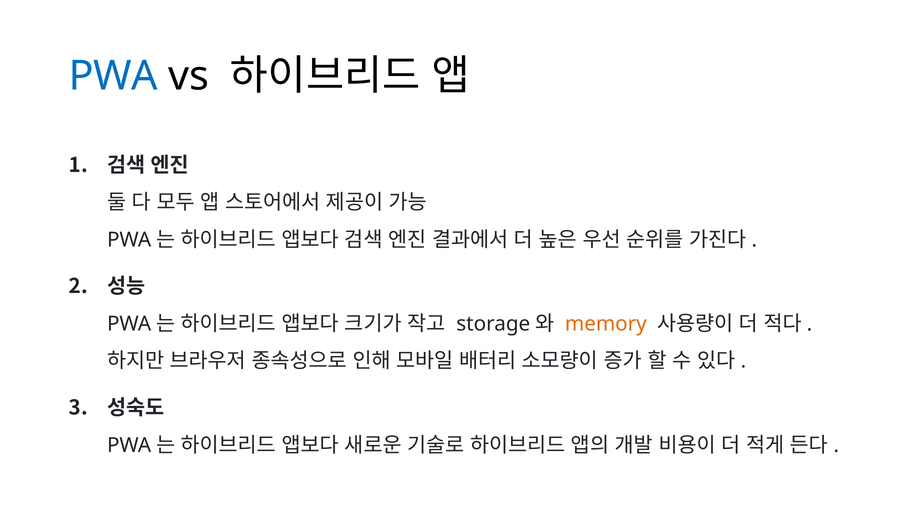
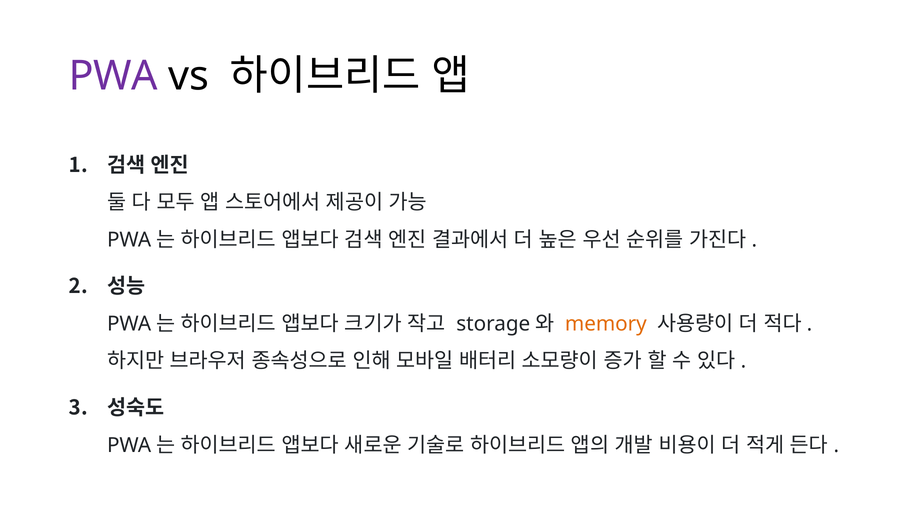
PWA at (113, 76) colour: blue -> purple
